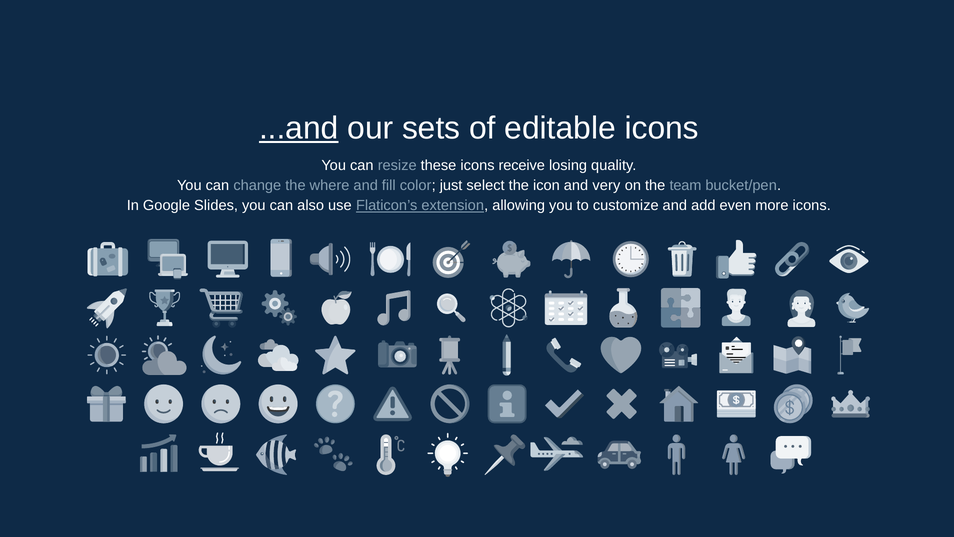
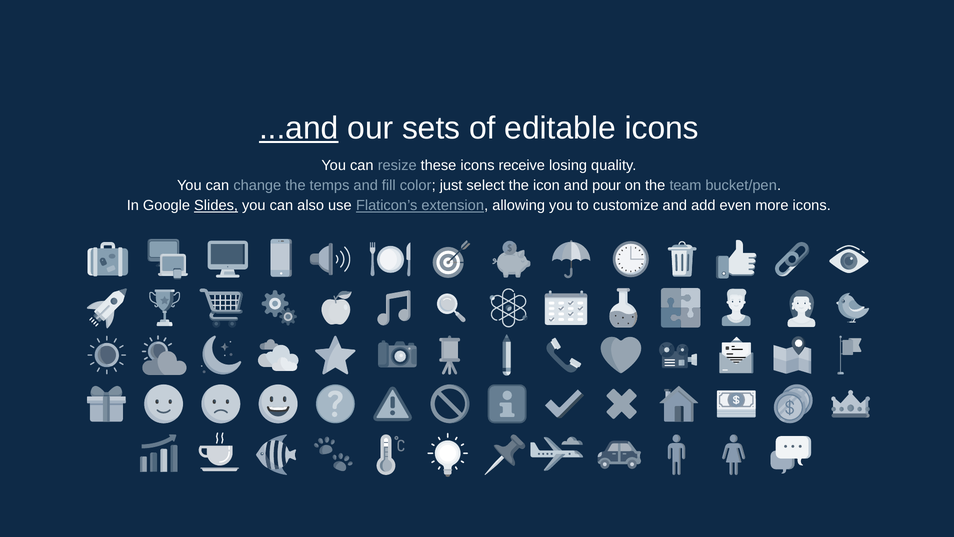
where: where -> temps
very: very -> pour
Slides underline: none -> present
